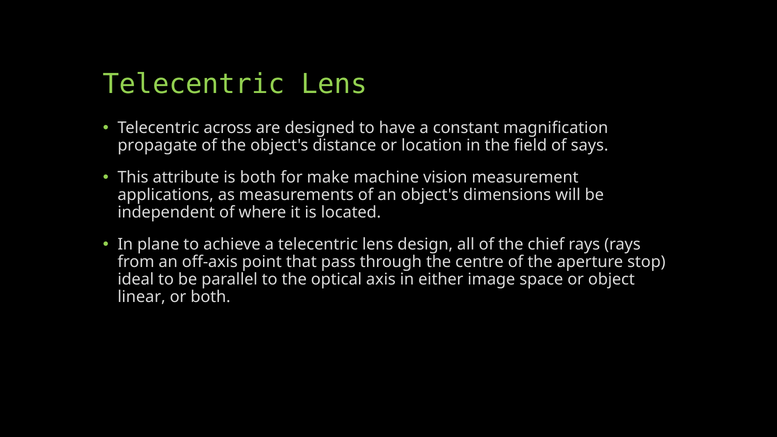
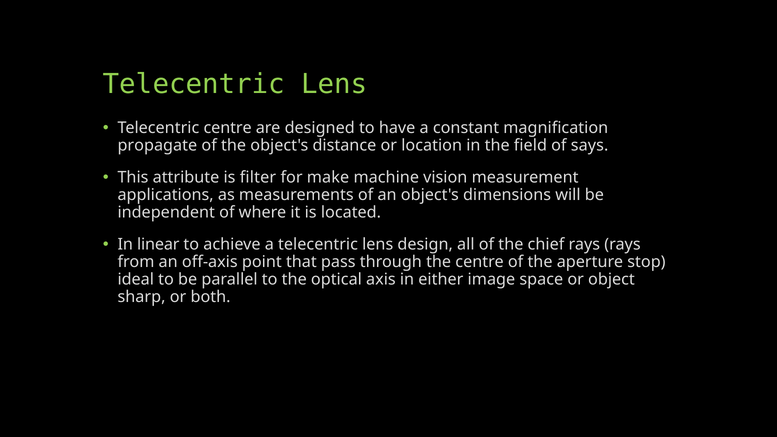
Telecentric across: across -> centre
is both: both -> filter
plane: plane -> linear
linear: linear -> sharp
